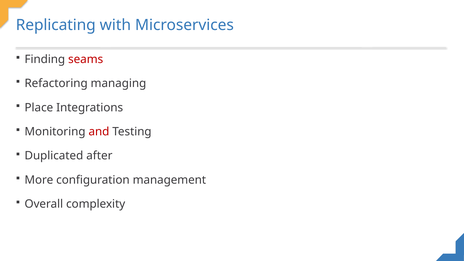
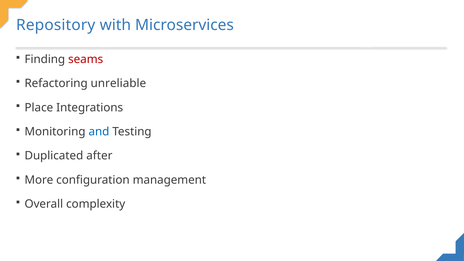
Replicating: Replicating -> Repository
managing: managing -> unreliable
and colour: red -> blue
